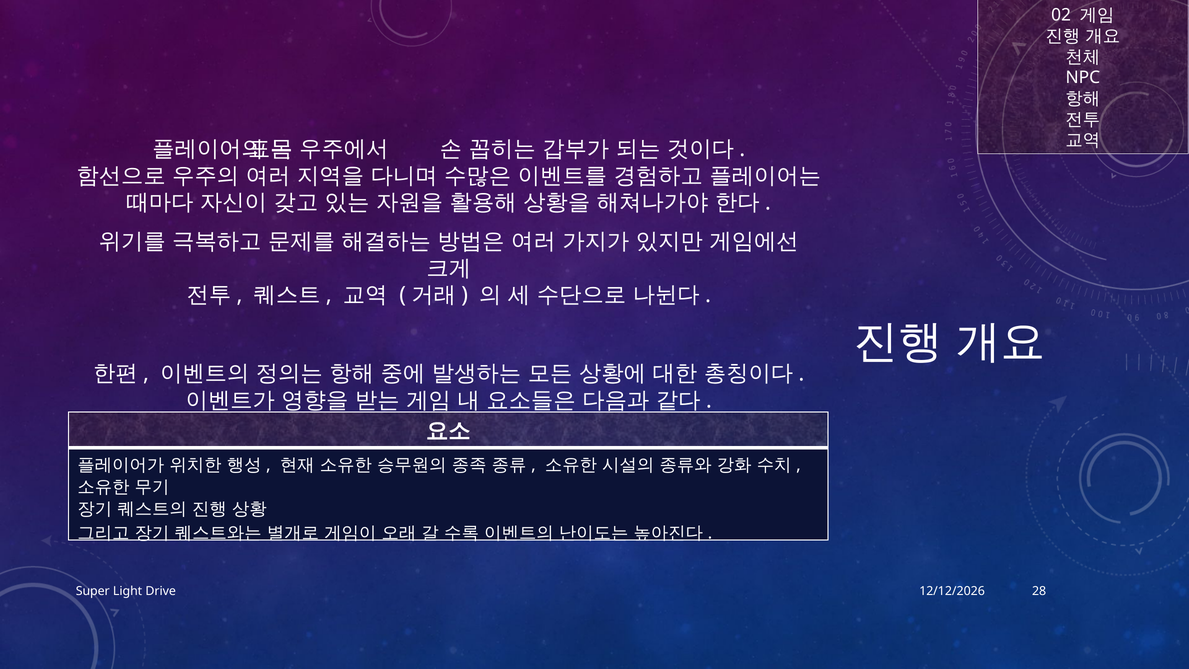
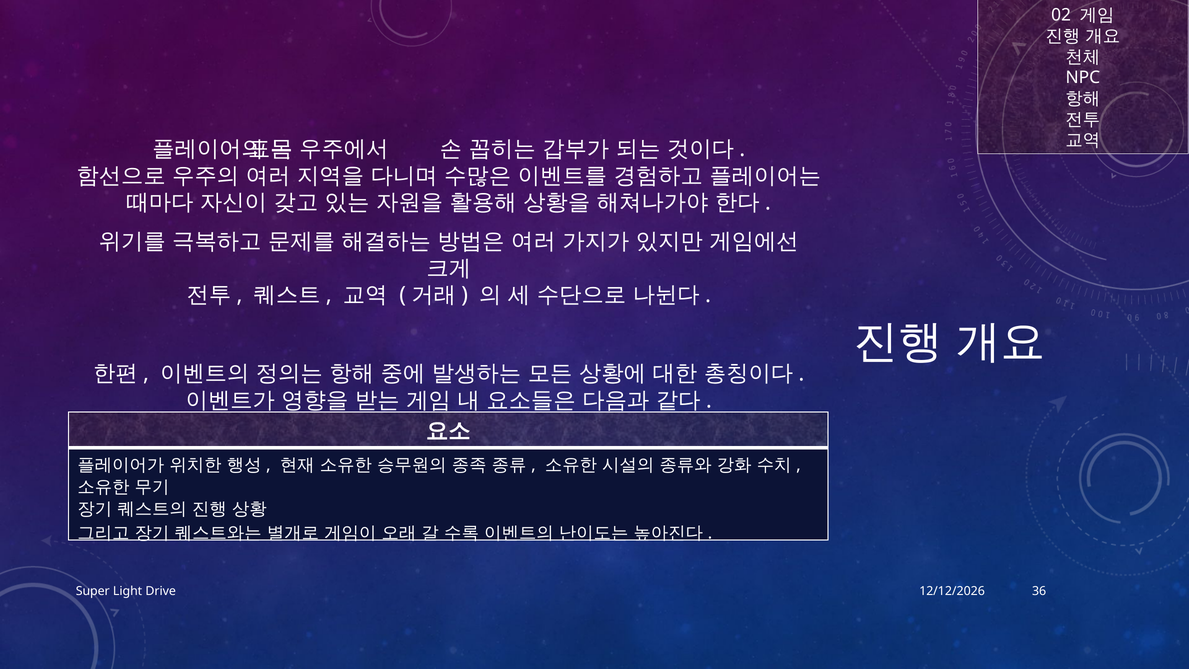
28: 28 -> 36
